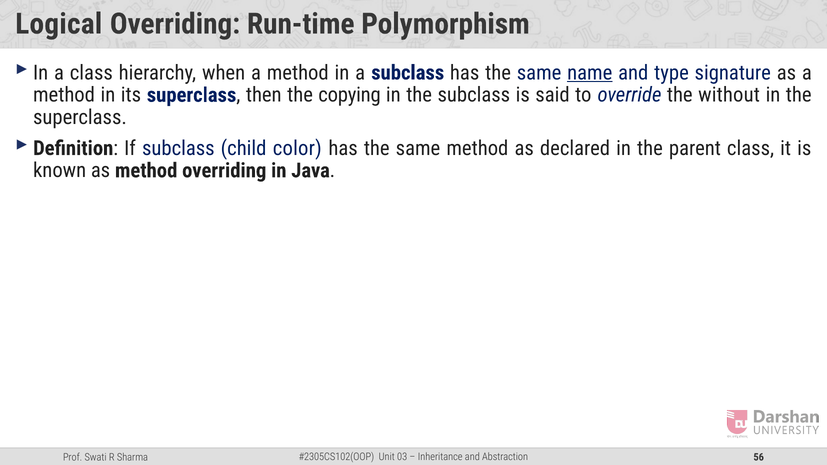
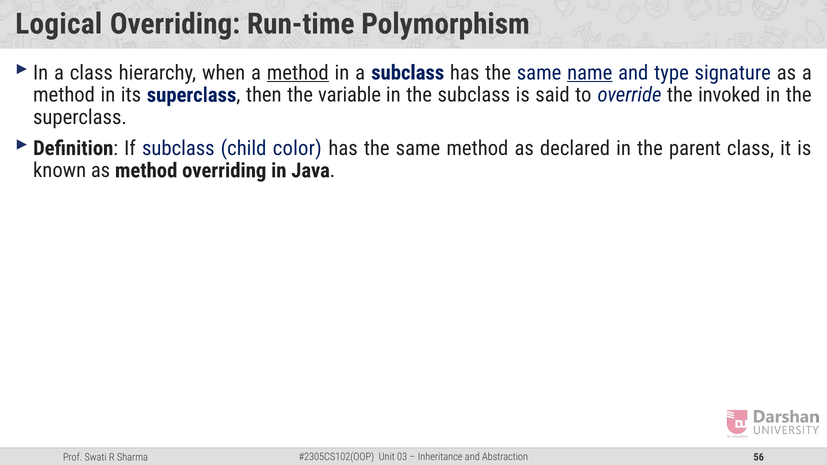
method at (298, 73) underline: none -> present
copying: copying -> variable
without: without -> invoked
